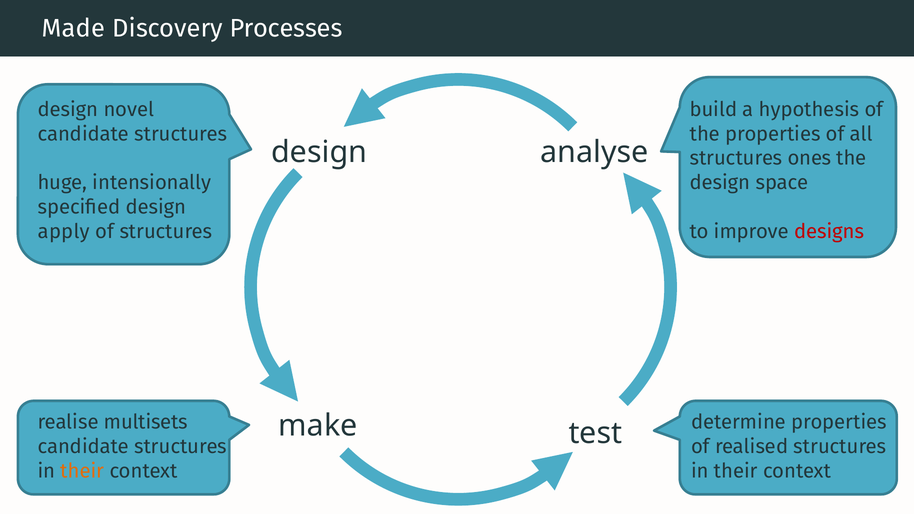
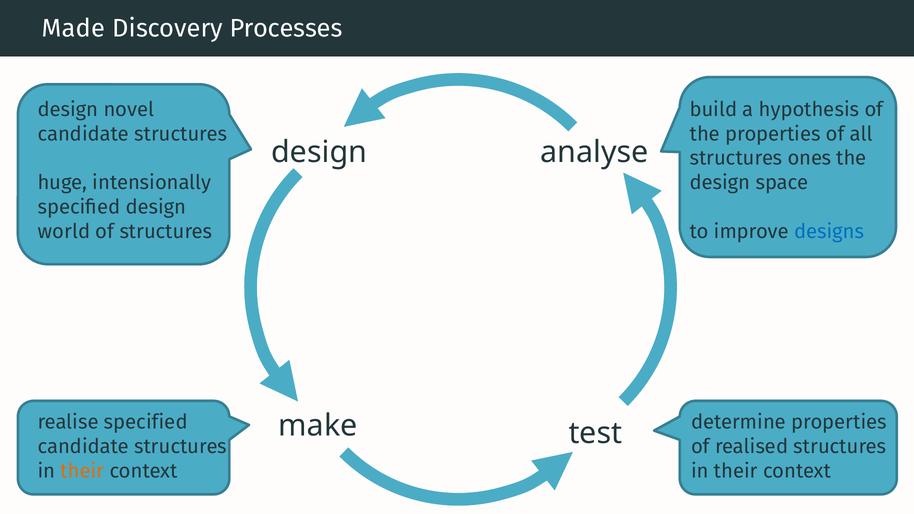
designs colour: red -> blue
apply: apply -> world
realise multisets: multisets -> specified
